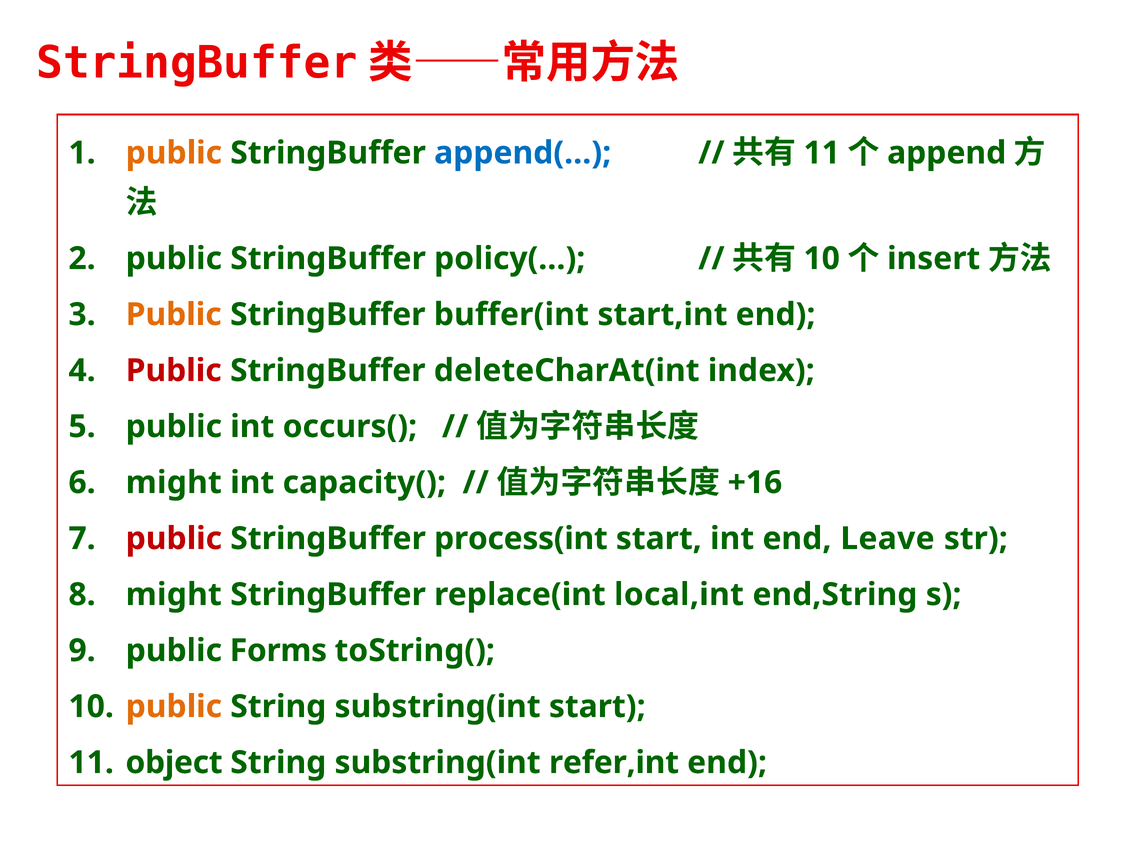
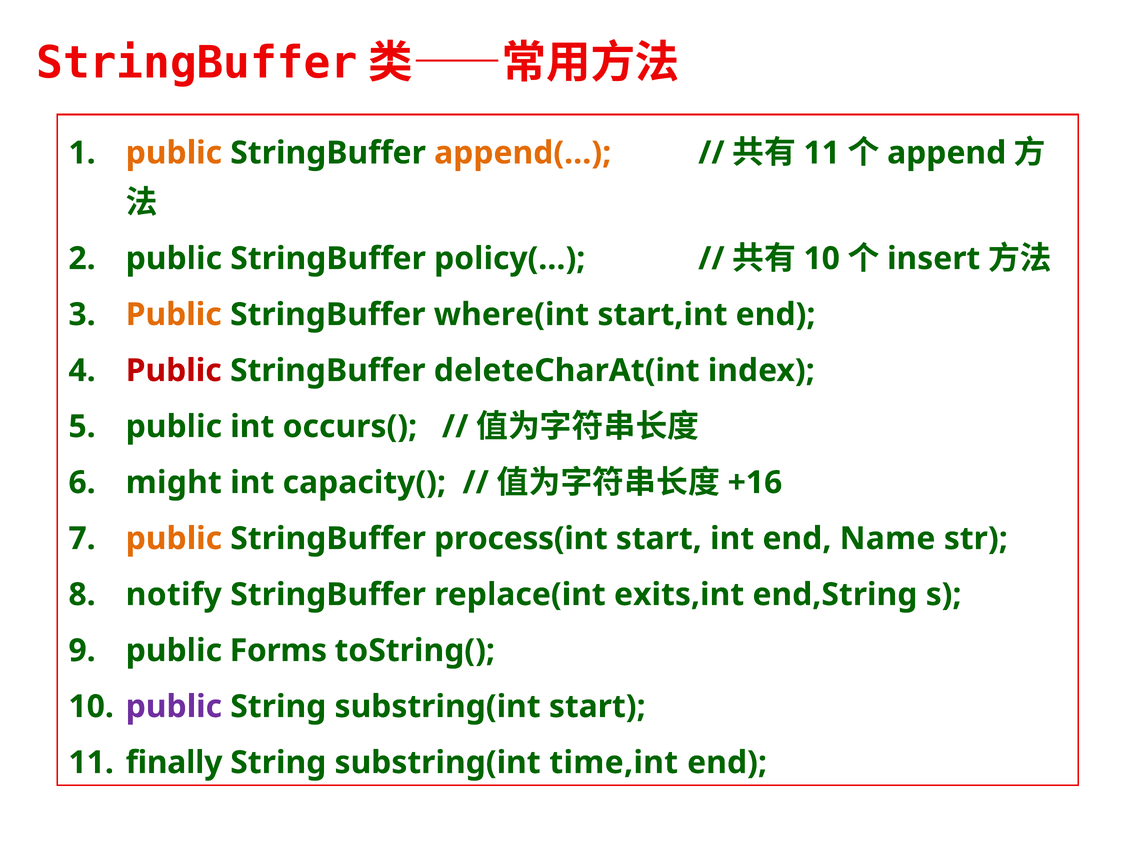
append(… colour: blue -> orange
buffer(int: buffer(int -> where(int
public at (174, 538) colour: red -> orange
Leave: Leave -> Name
might at (174, 594): might -> notify
local,int: local,int -> exits,int
public at (174, 706) colour: orange -> purple
object: object -> finally
refer,int: refer,int -> time,int
